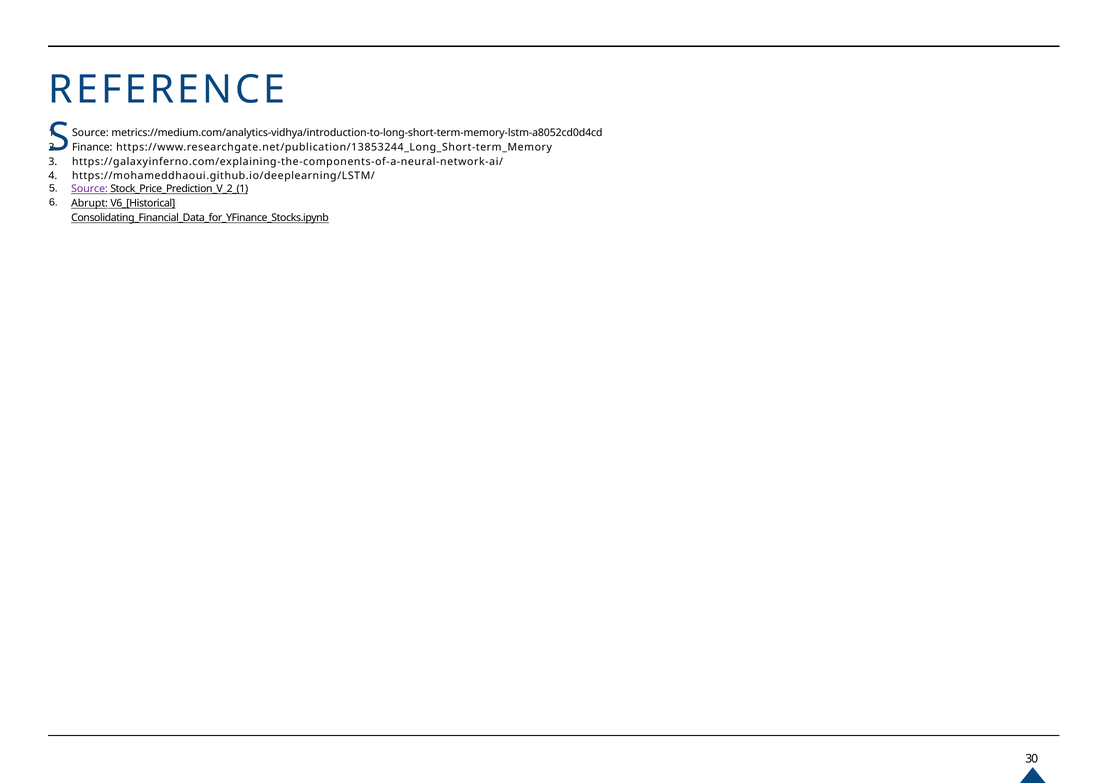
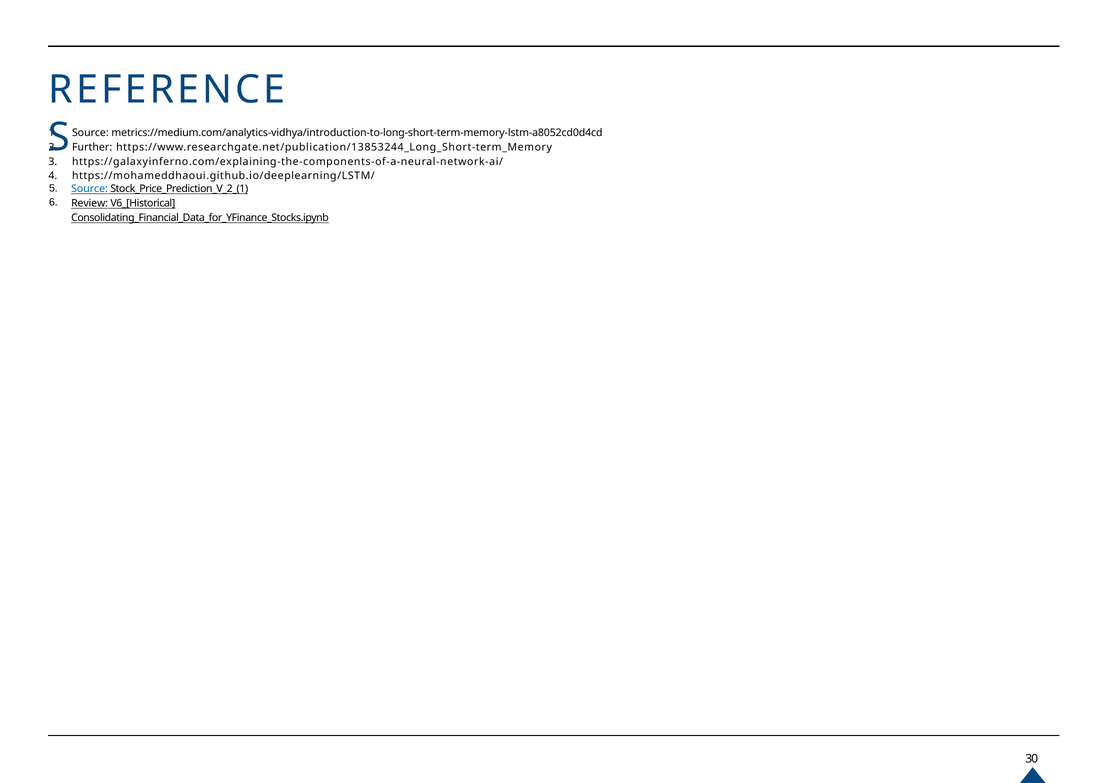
Finance: Finance -> Further
Source at (90, 189) colour: purple -> blue
Abrupt: Abrupt -> Review
